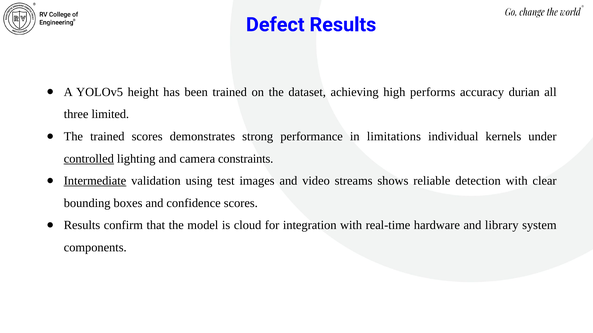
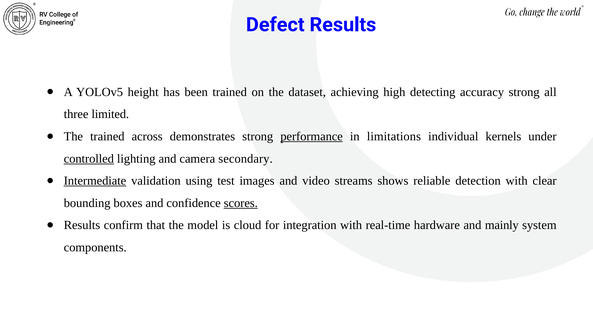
performs: performs -> detecting
accuracy durian: durian -> strong
trained scores: scores -> across
performance underline: none -> present
constraints: constraints -> secondary
scores at (241, 203) underline: none -> present
library: library -> mainly
